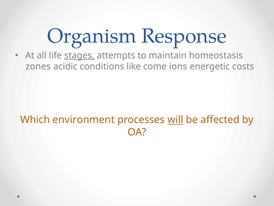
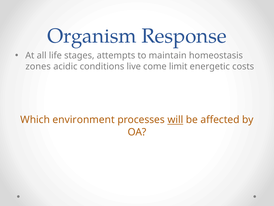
stages underline: present -> none
like: like -> live
ions: ions -> limit
